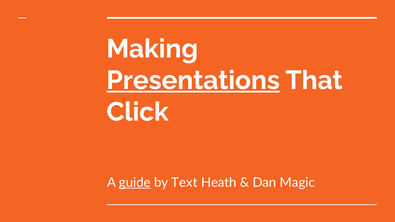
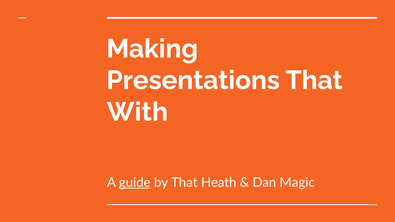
Presentations underline: present -> none
Click: Click -> With
by Text: Text -> That
